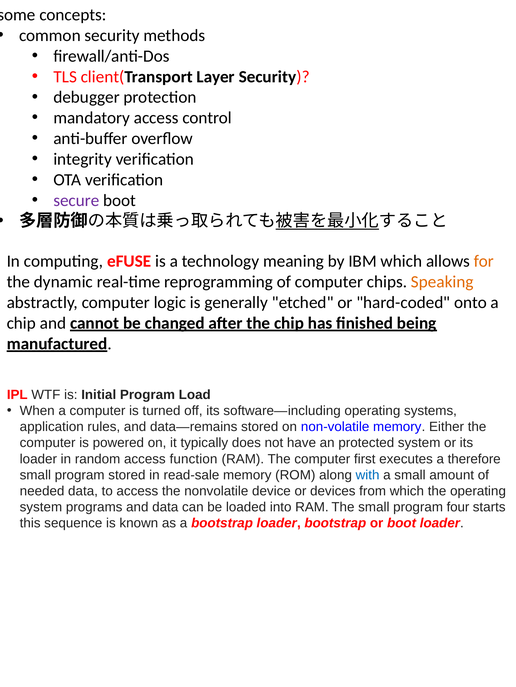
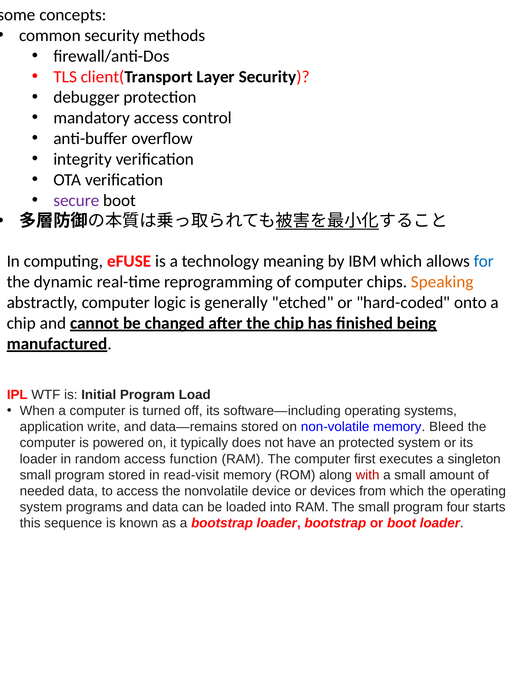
for colour: orange -> blue
rules: rules -> write
Either: Either -> Bleed
therefore: therefore -> singleton
read-sale: read-sale -> read-visit
with colour: blue -> red
